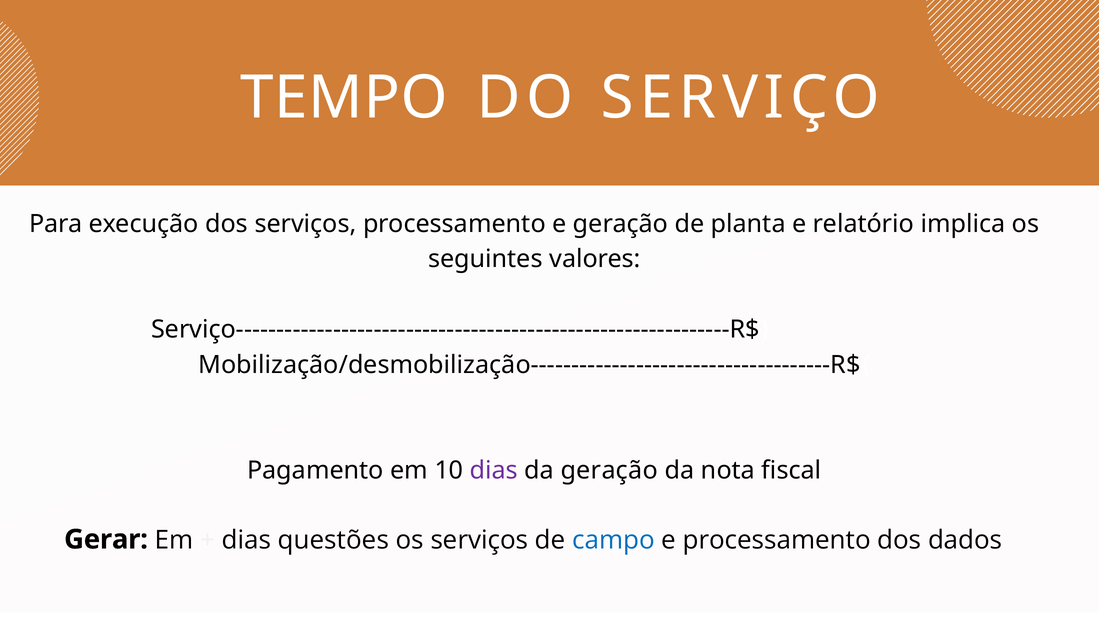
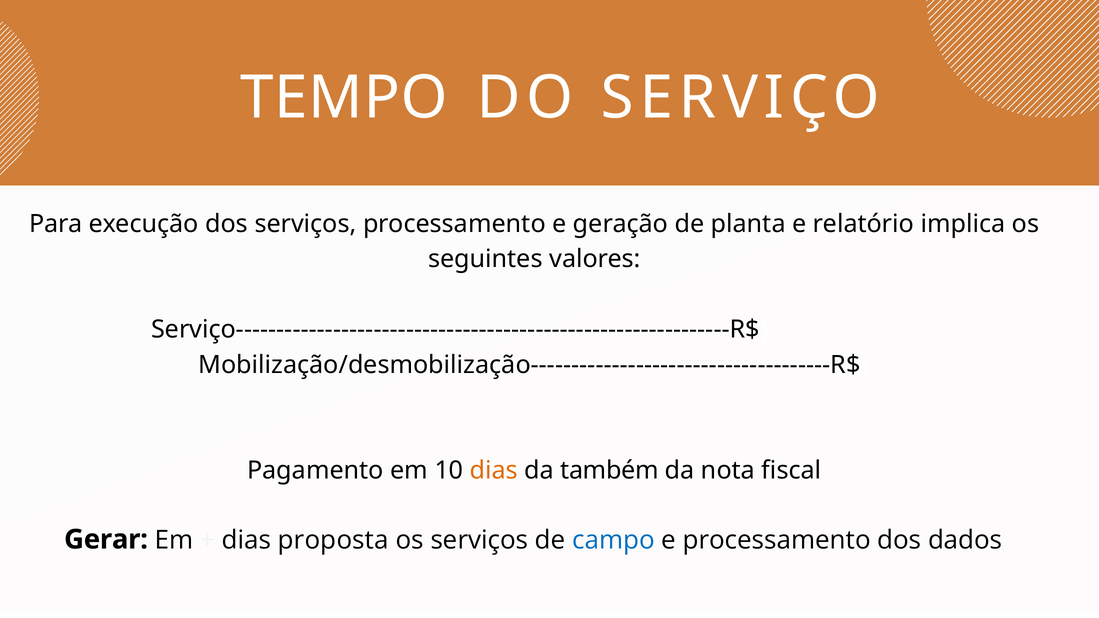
dias at (494, 471) colour: purple -> orange
da geração: geração -> também
questões: questões -> proposta
